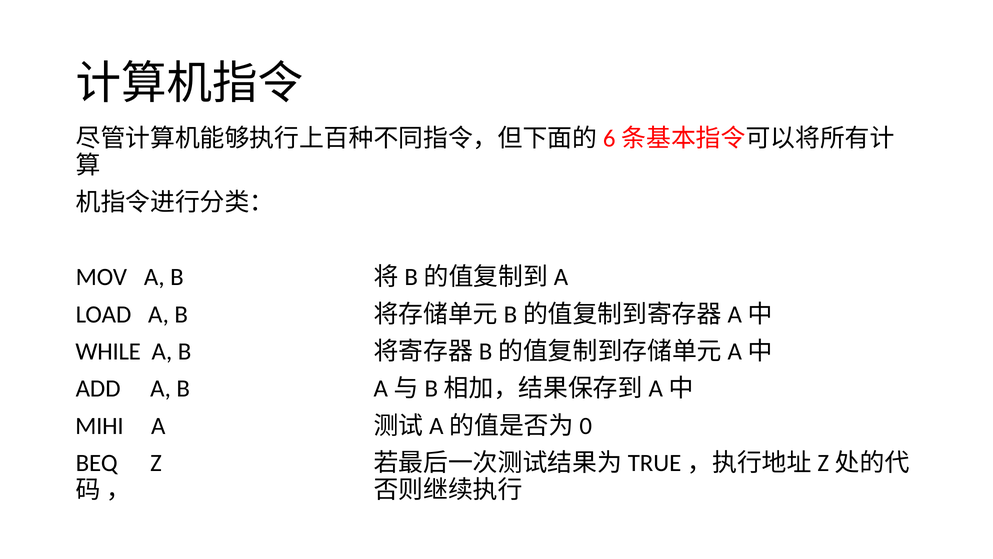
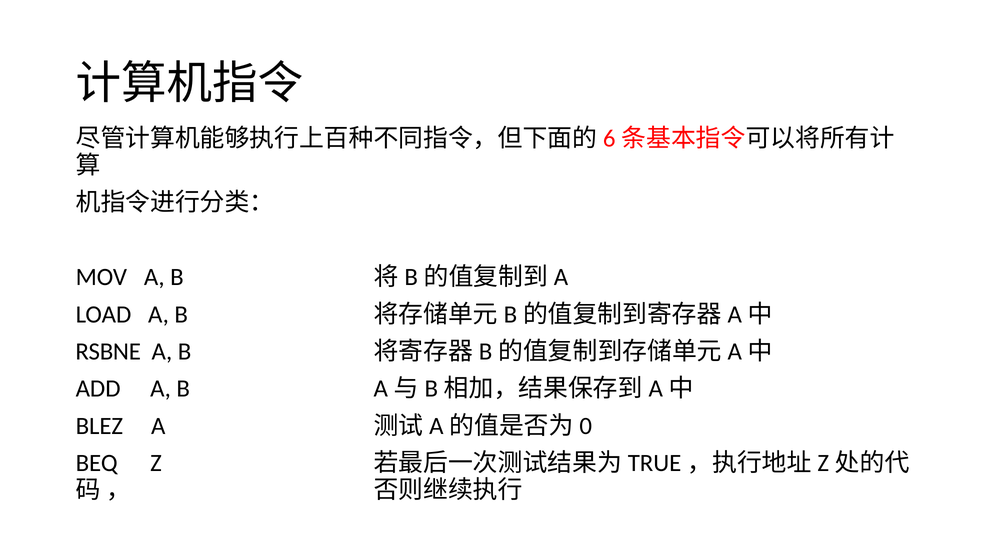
WHILE: WHILE -> RSBNE
MIHI: MIHI -> BLEZ
